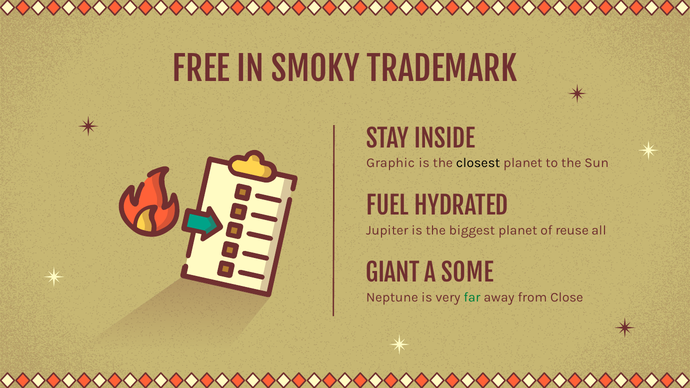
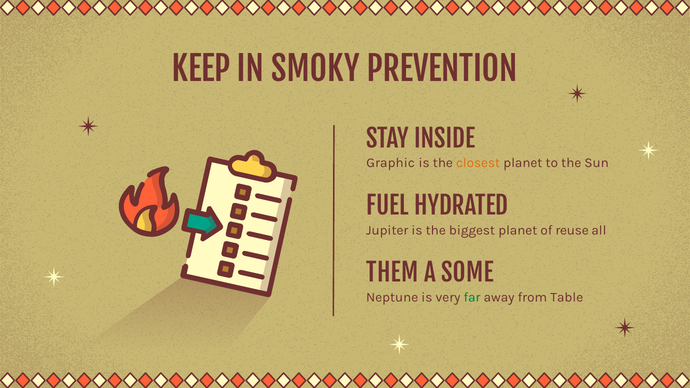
FREE: FREE -> KEEP
TRADEMARK: TRADEMARK -> PREVENTION
closest colour: black -> orange
GIANT: GIANT -> THEM
Close: Close -> Table
